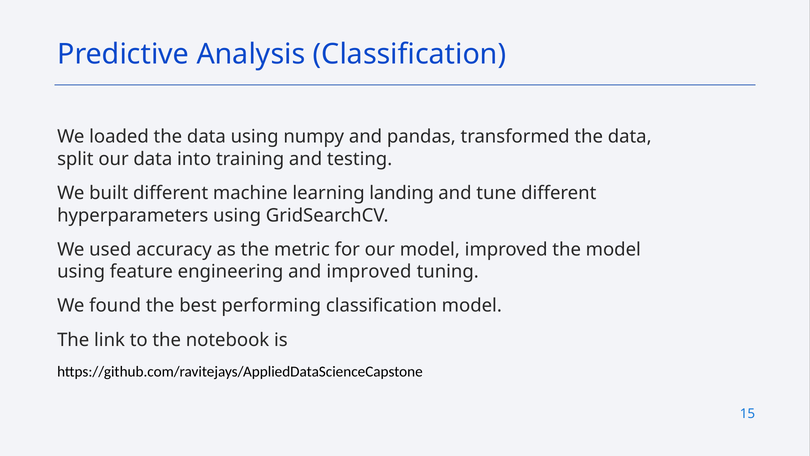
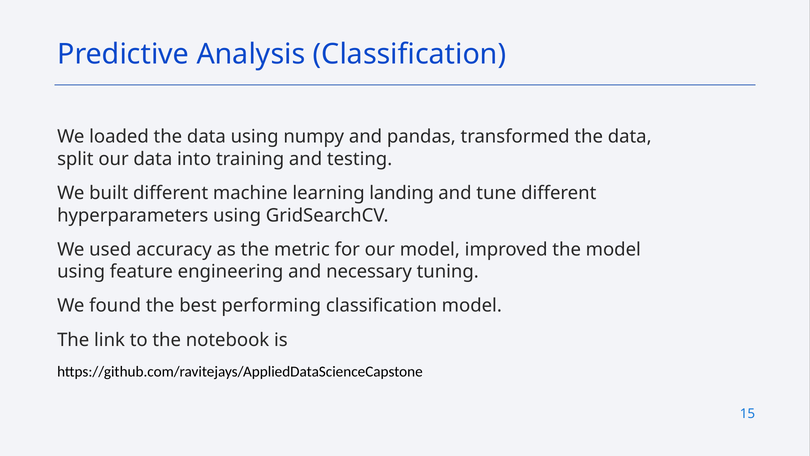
and improved: improved -> necessary
